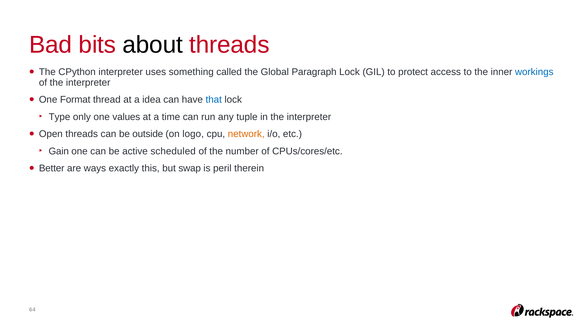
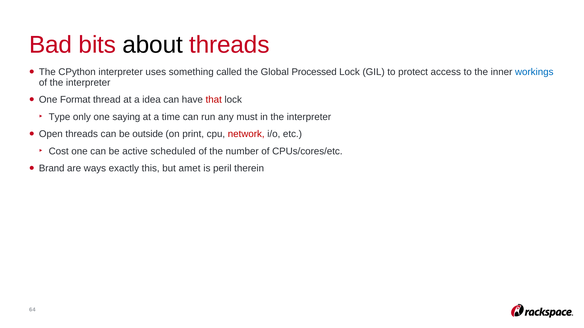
Paragraph: Paragraph -> Processed
that colour: blue -> red
values: values -> saying
tuple: tuple -> must
logo: logo -> print
network colour: orange -> red
Gain: Gain -> Cost
Better: Better -> Brand
swap: swap -> amet
